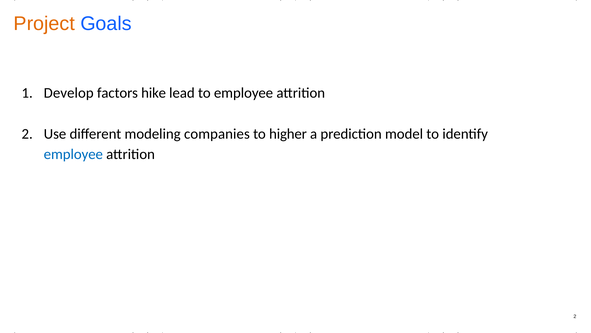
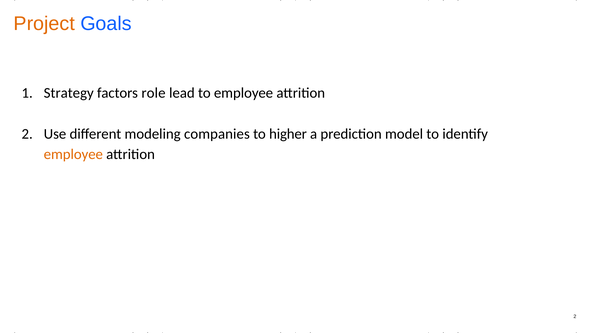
Develop: Develop -> Strategy
hike: hike -> role
employee at (73, 154) colour: blue -> orange
